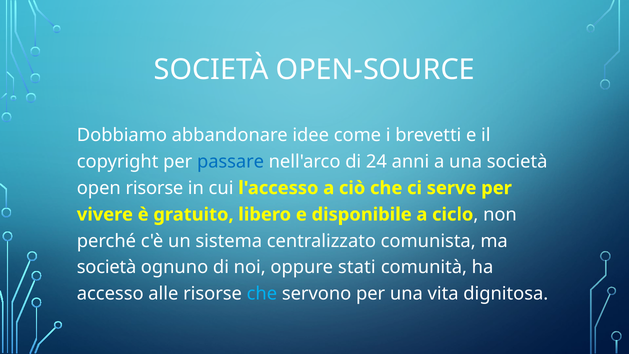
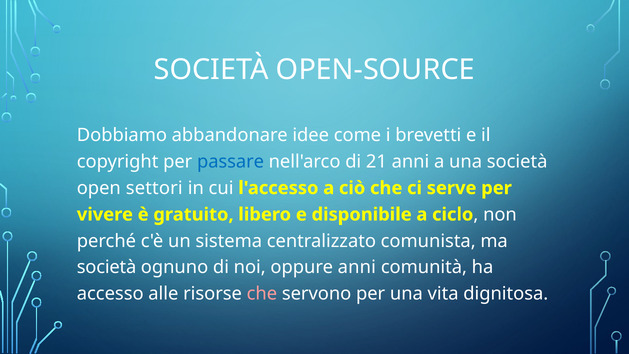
24: 24 -> 21
open risorse: risorse -> settori
oppure stati: stati -> anni
che at (262, 294) colour: light blue -> pink
